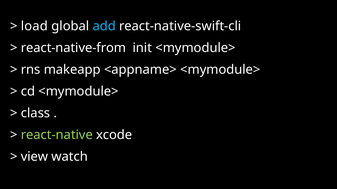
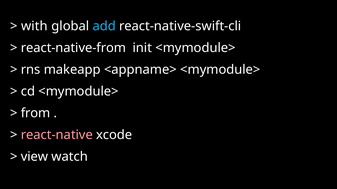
load: load -> with
class: class -> from
react-native colour: light green -> pink
